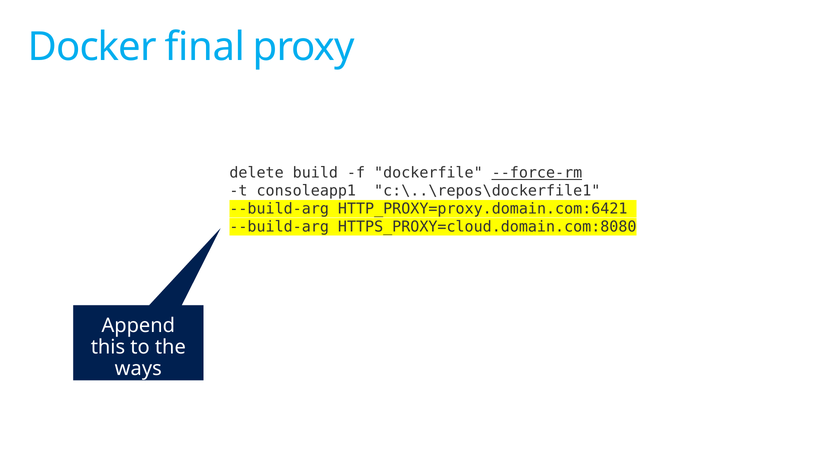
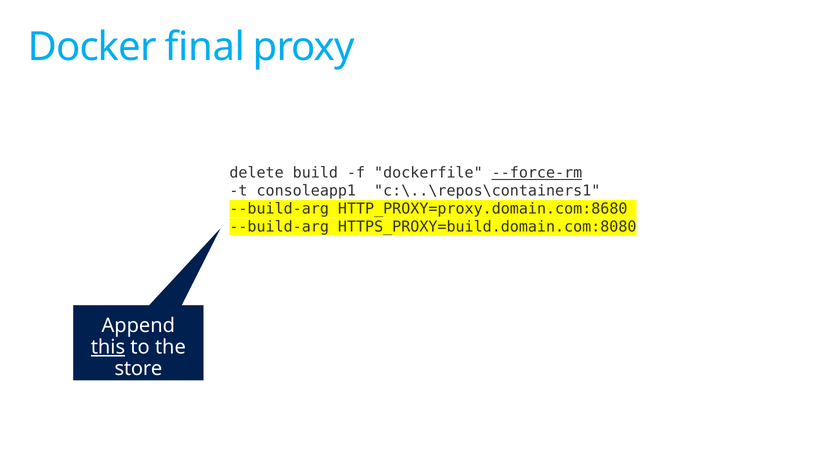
c:\..\repos\dockerfile1: c:\..\repos\dockerfile1 -> c:\..\repos\containers1
HTTP_PROXY=proxy.domain.com:6421: HTTP_PROXY=proxy.domain.com:6421 -> HTTP_PROXY=proxy.domain.com:8680
HTTPS_PROXY=cloud.domain.com:8080: HTTPS_PROXY=cloud.domain.com:8080 -> HTTPS_PROXY=build.domain.com:8080
this underline: none -> present
ways: ways -> store
